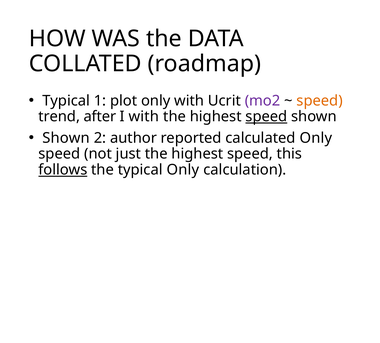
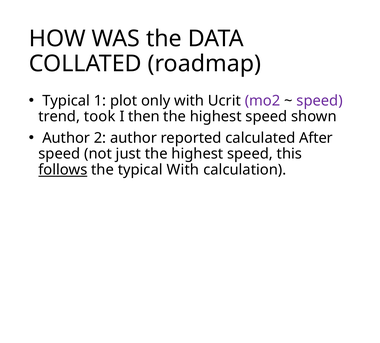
speed at (320, 100) colour: orange -> purple
after: after -> took
I with: with -> then
speed at (266, 116) underline: present -> none
Shown at (66, 138): Shown -> Author
calculated Only: Only -> After
typical Only: Only -> With
